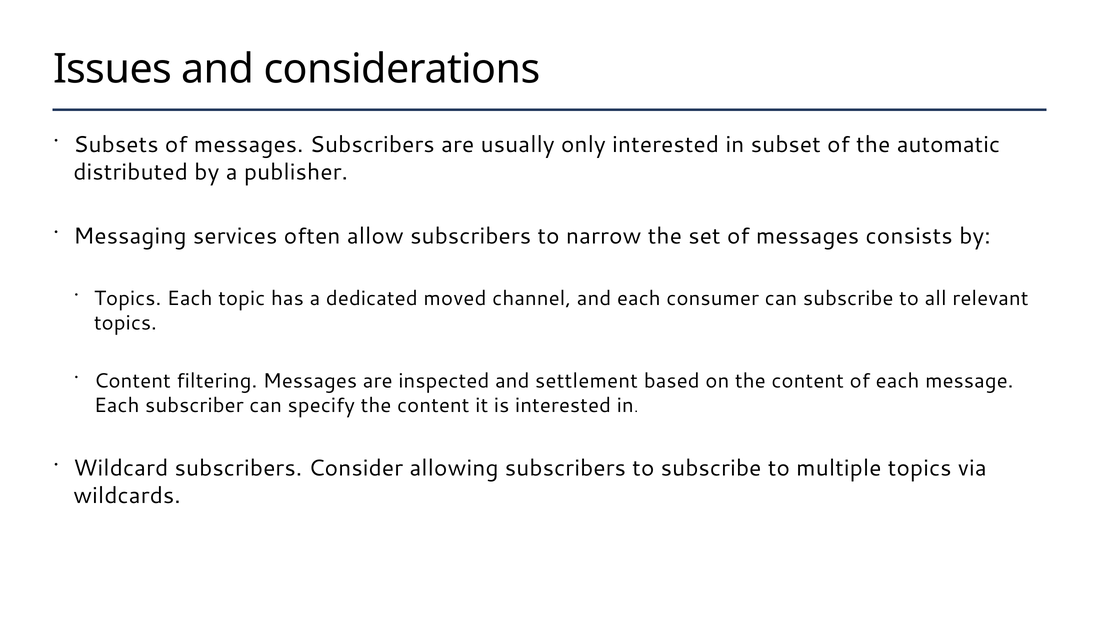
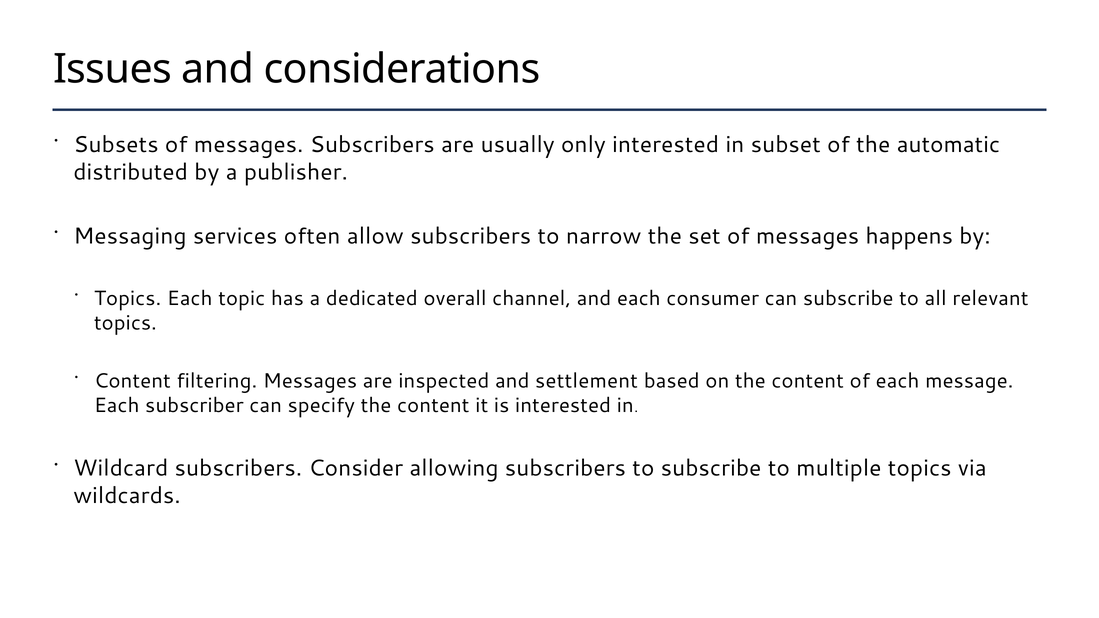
consists: consists -> happens
moved: moved -> overall
